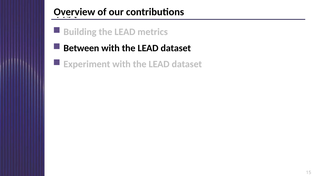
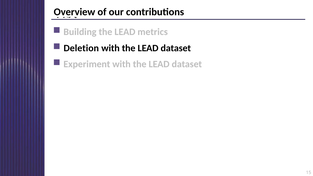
Between: Between -> Deletion
